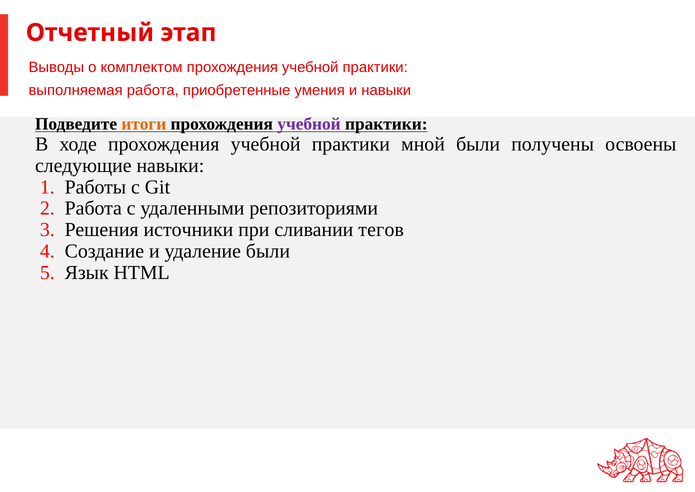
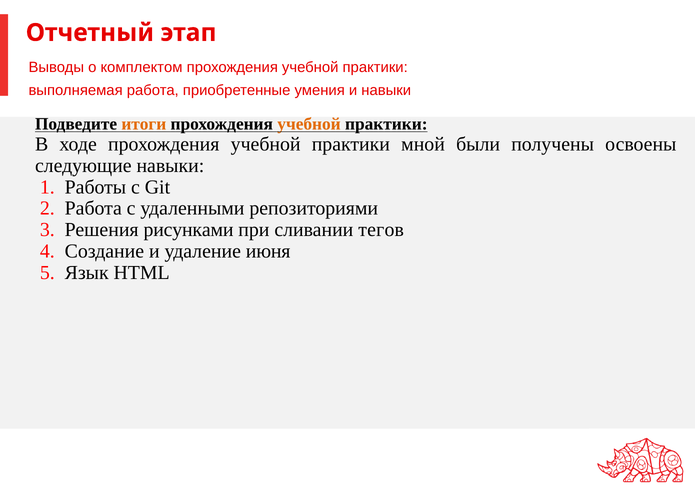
учебной at (309, 124) colour: purple -> orange
источники: источники -> рисунками
удаление были: были -> июня
